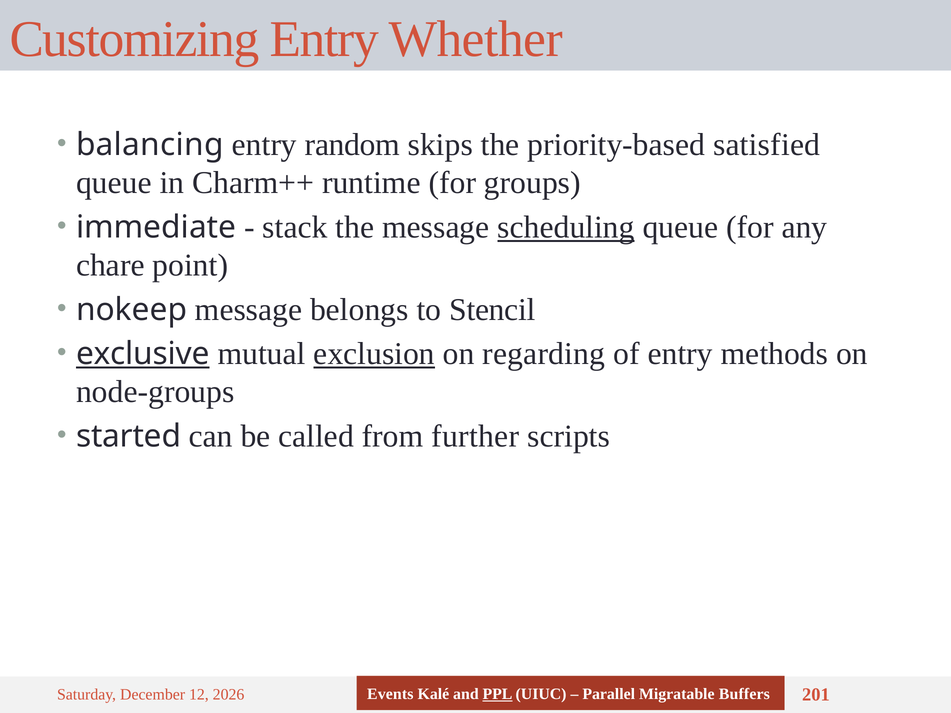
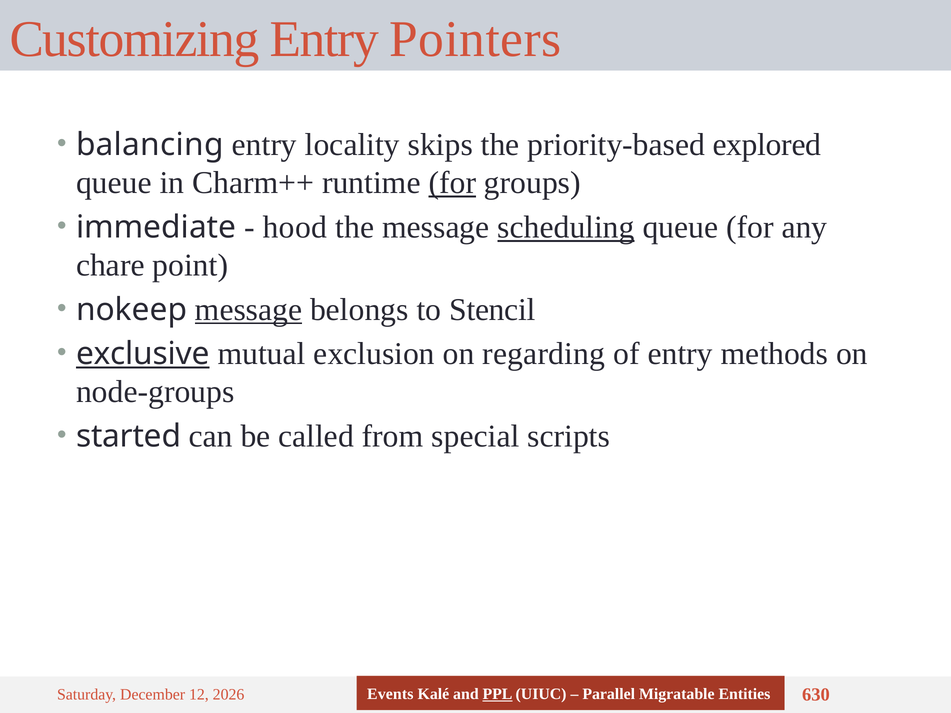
Whether: Whether -> Pointers
random: random -> locality
satisfied: satisfied -> explored
for at (452, 183) underline: none -> present
stack: stack -> hood
message at (249, 310) underline: none -> present
exclusion underline: present -> none
further: further -> special
Buffers: Buffers -> Entities
201: 201 -> 630
